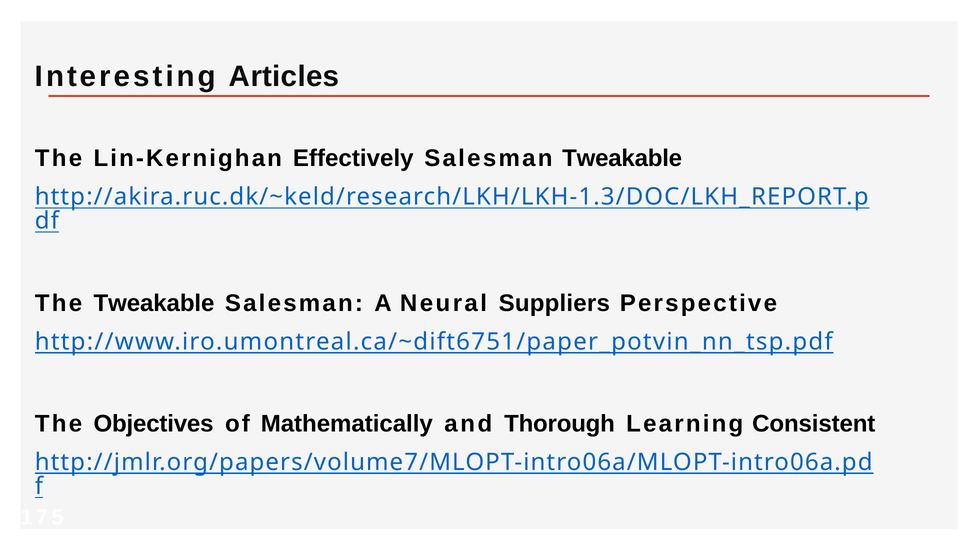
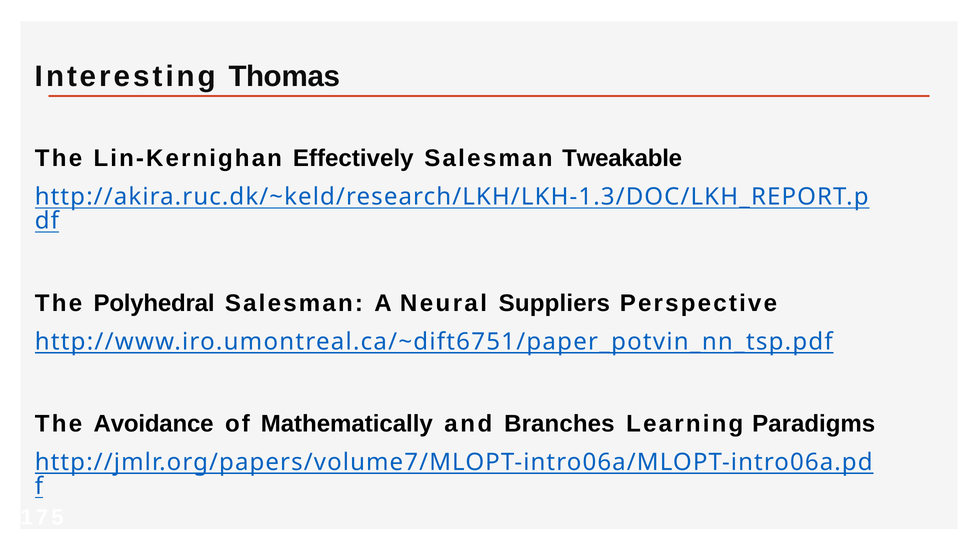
Articles: Articles -> Thomas
The Tweakable: Tweakable -> Polyhedral
Objectives: Objectives -> Avoidance
Thorough: Thorough -> Branches
Consistent: Consistent -> Paradigms
